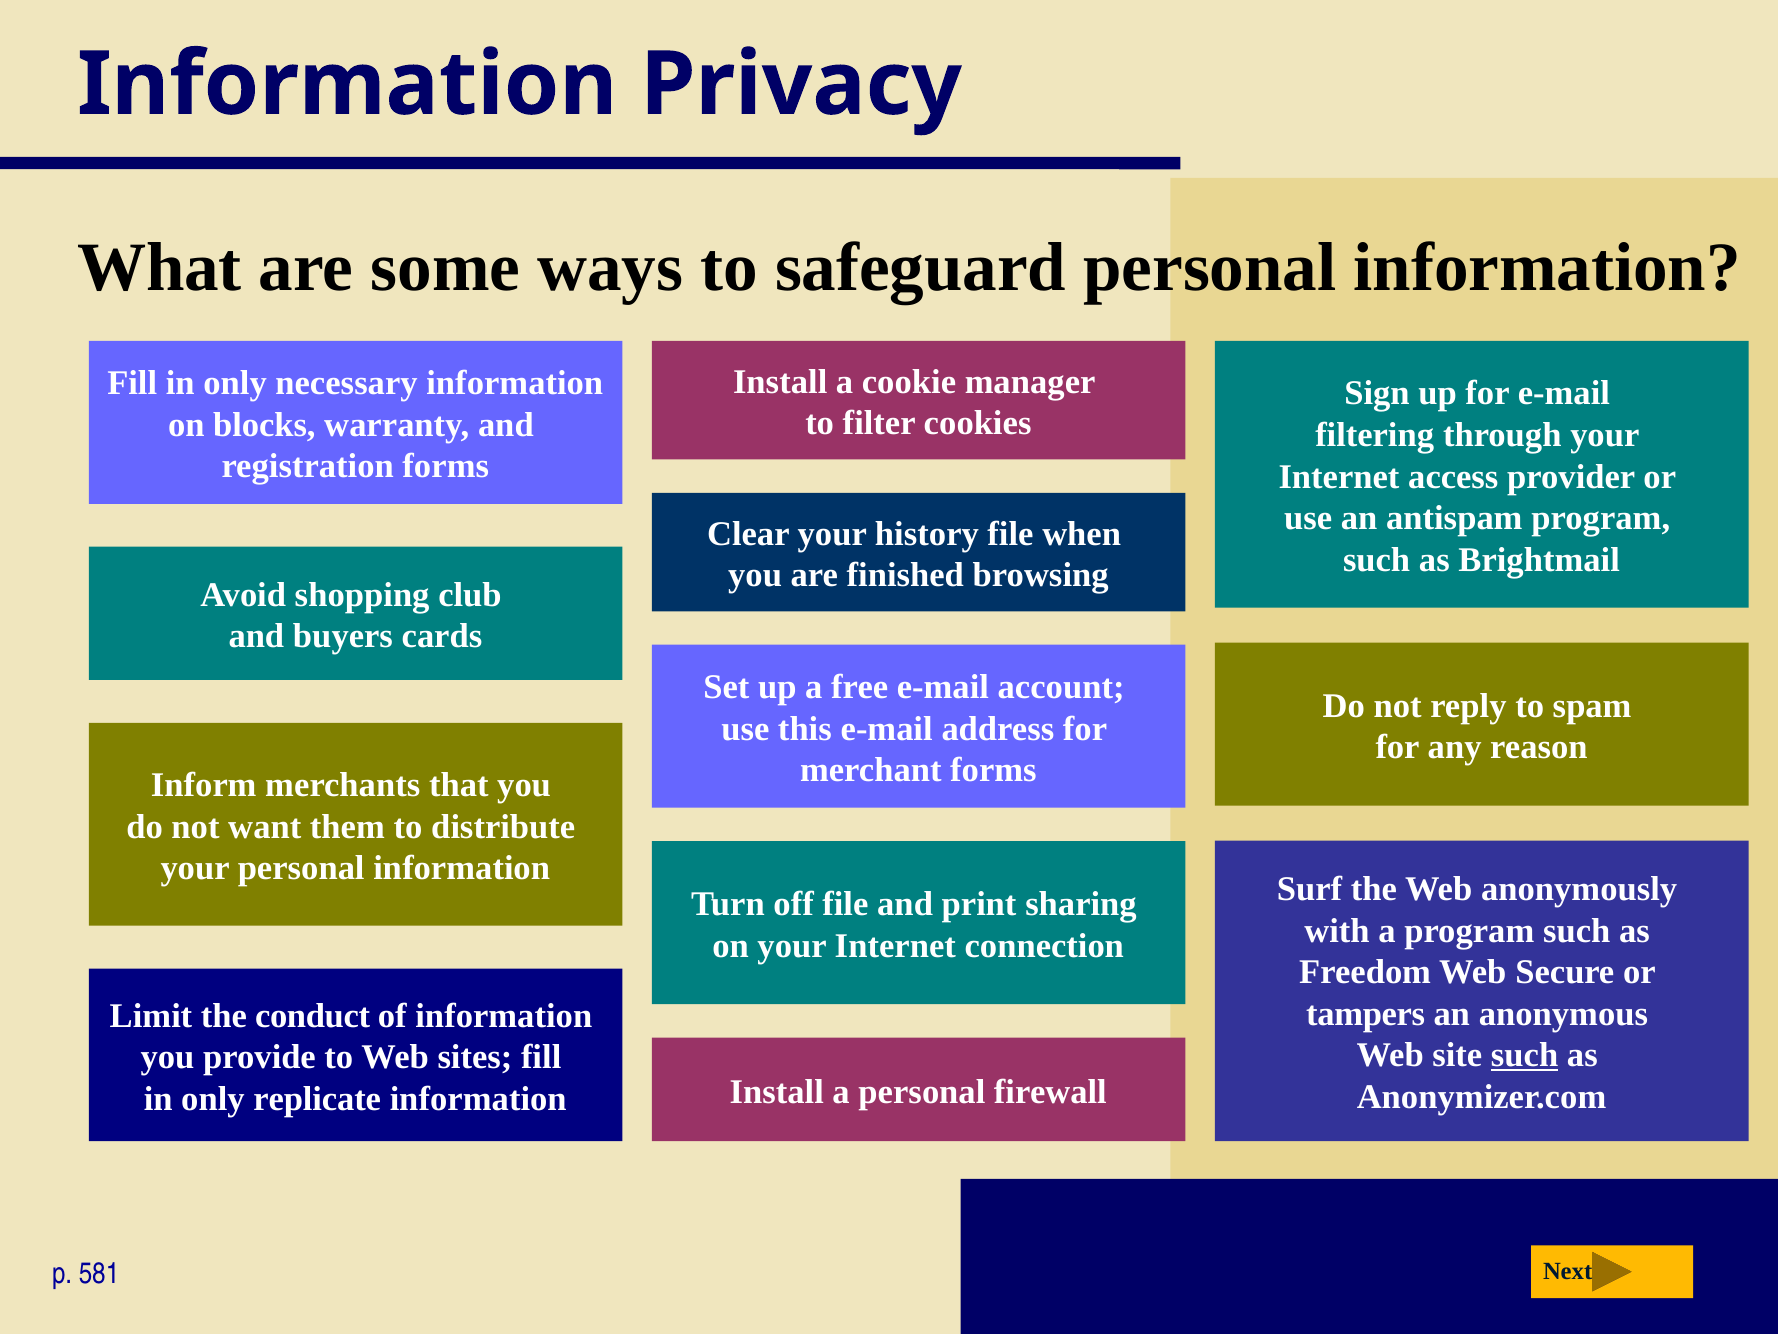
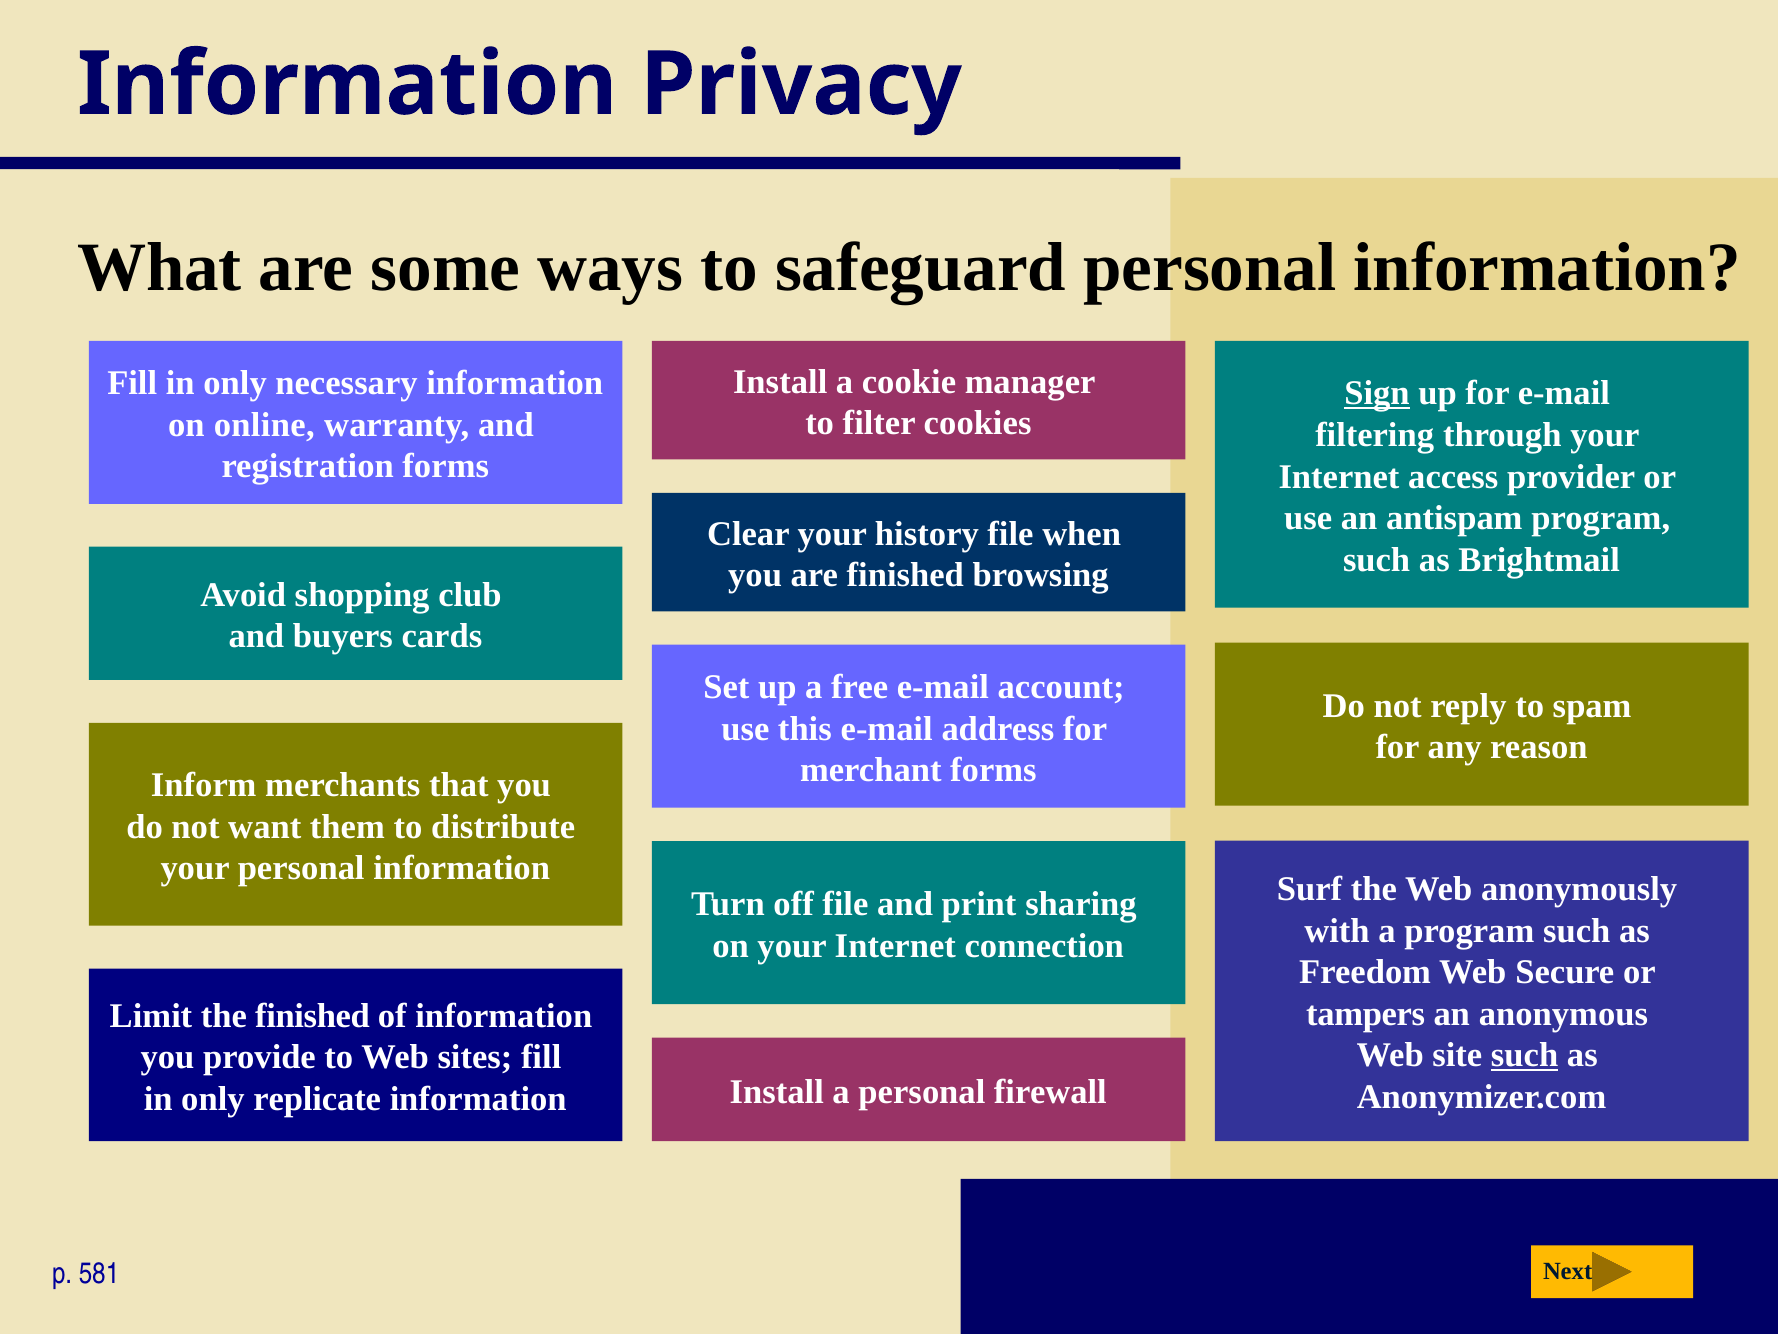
Sign underline: none -> present
blocks: blocks -> online
the conduct: conduct -> finished
